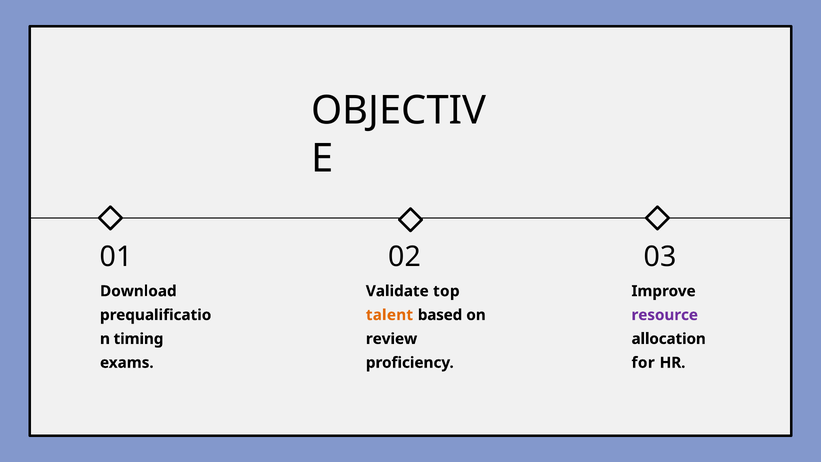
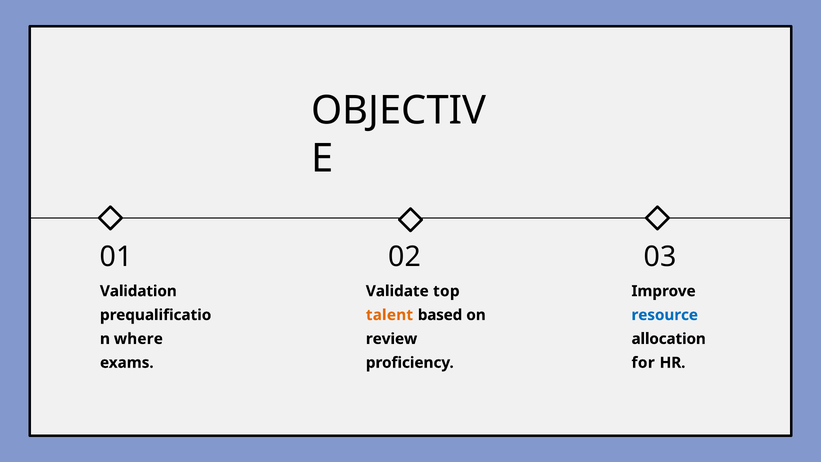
Download: Download -> Validation
resource colour: purple -> blue
timing: timing -> where
